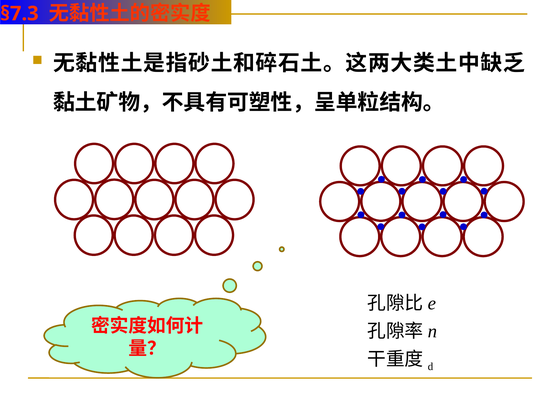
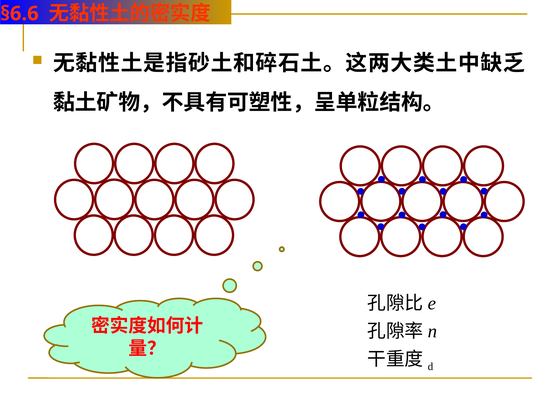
§7.3: §7.3 -> §6.6
